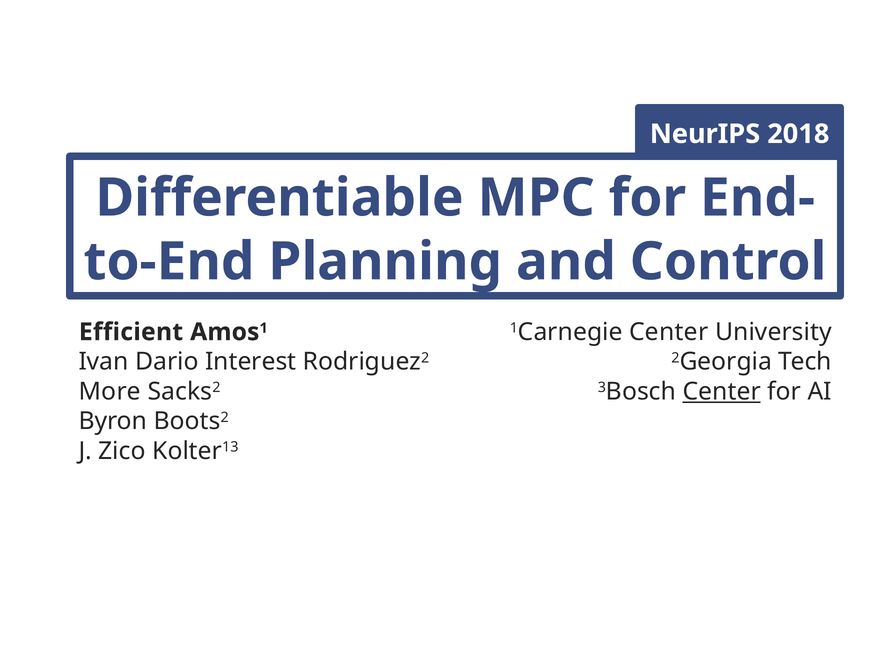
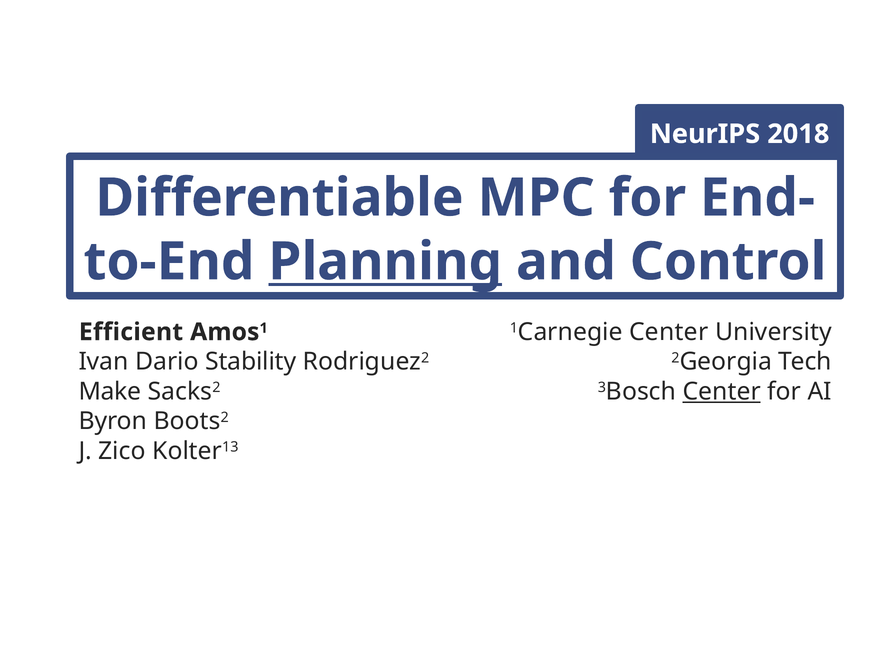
Planning underline: none -> present
Interest: Interest -> Stability
More: More -> Make
